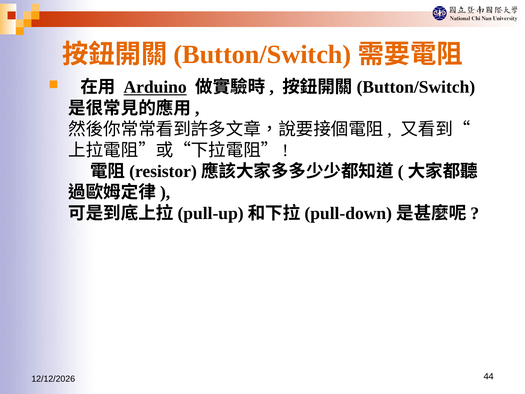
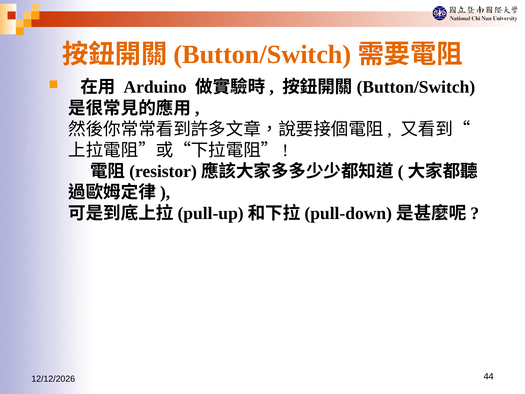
Arduino underline: present -> none
